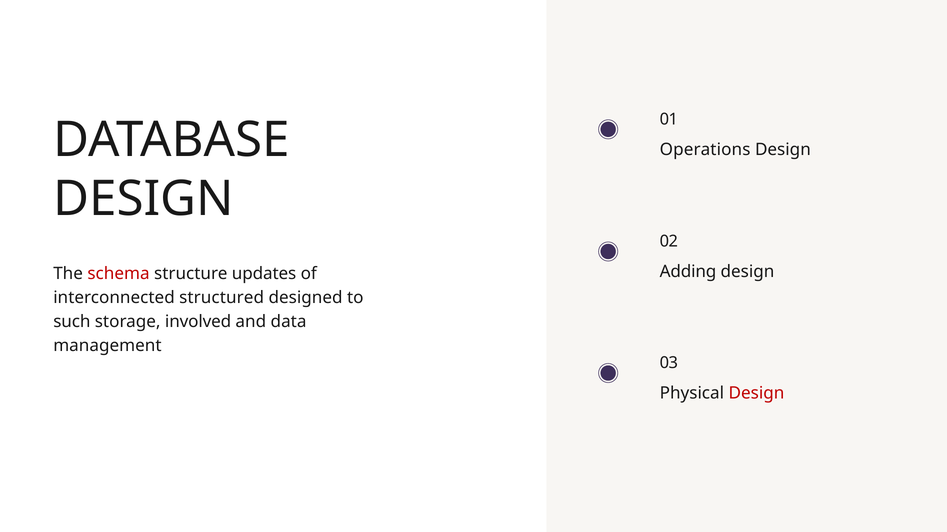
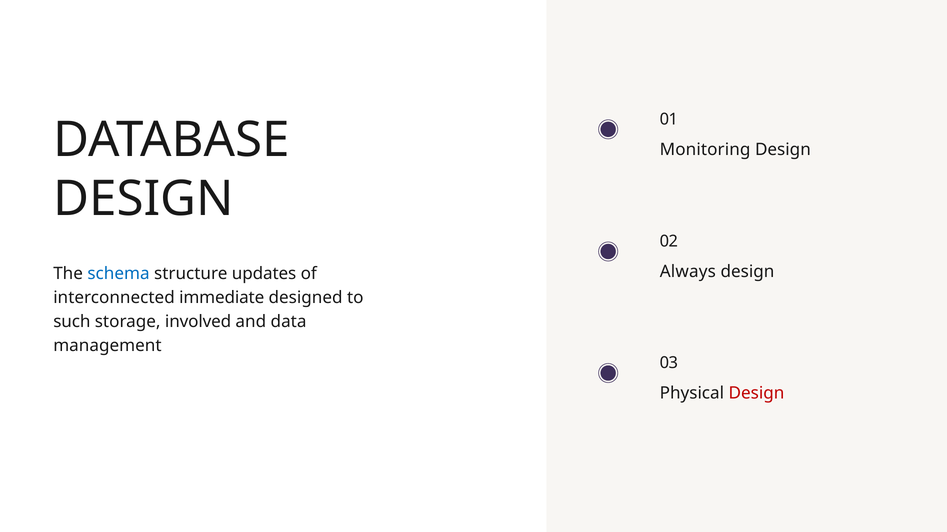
Operations: Operations -> Monitoring
Adding: Adding -> Always
schema colour: red -> blue
structured: structured -> immediate
